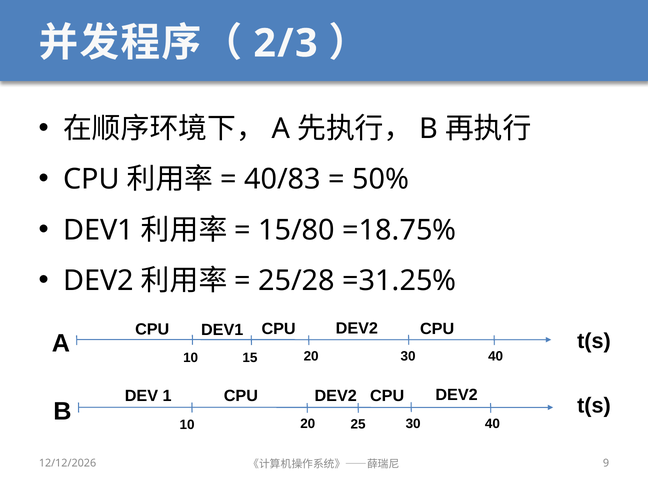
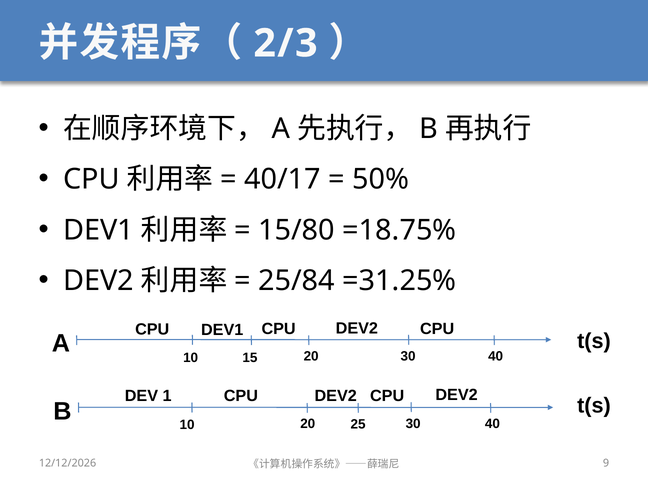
40/83: 40/83 -> 40/17
25/28: 25/28 -> 25/84
